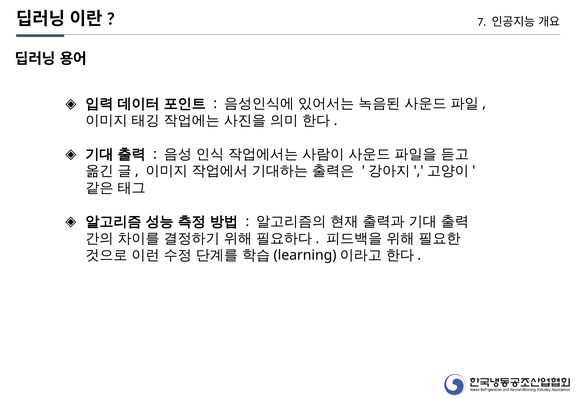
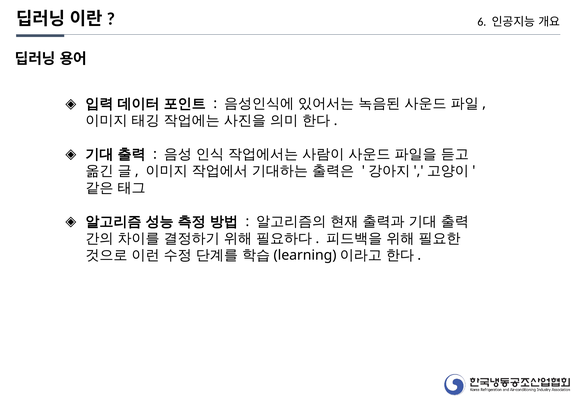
7: 7 -> 6
